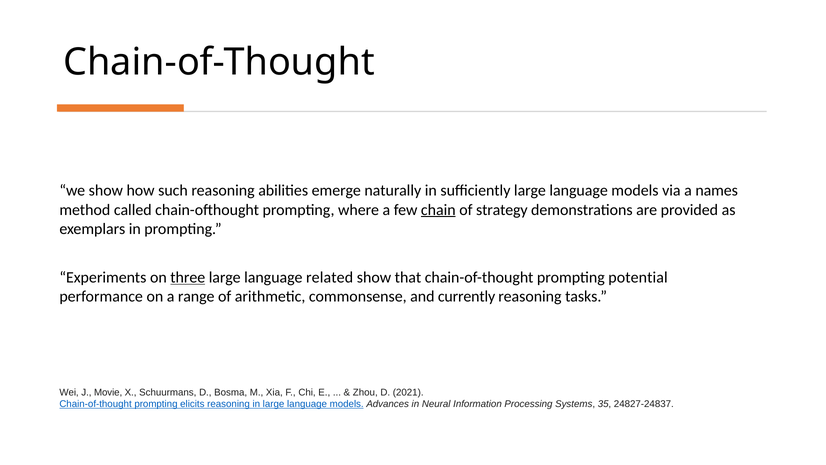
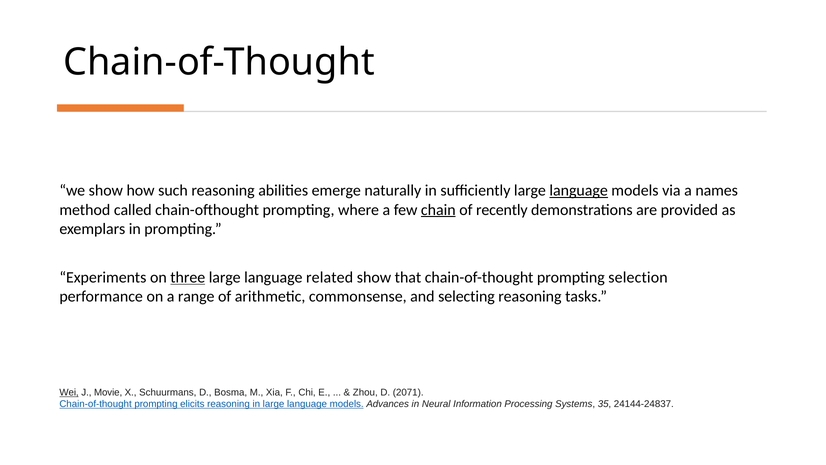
language at (579, 191) underline: none -> present
strategy: strategy -> recently
potential: potential -> selection
currently: currently -> selecting
Wei underline: none -> present
2021: 2021 -> 2071
24827-24837: 24827-24837 -> 24144-24837
